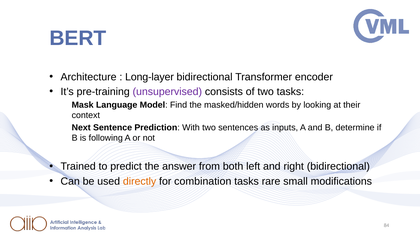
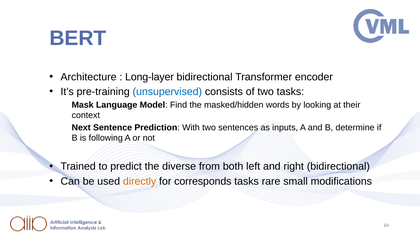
unsupervised colour: purple -> blue
answer: answer -> diverse
combination: combination -> corresponds
